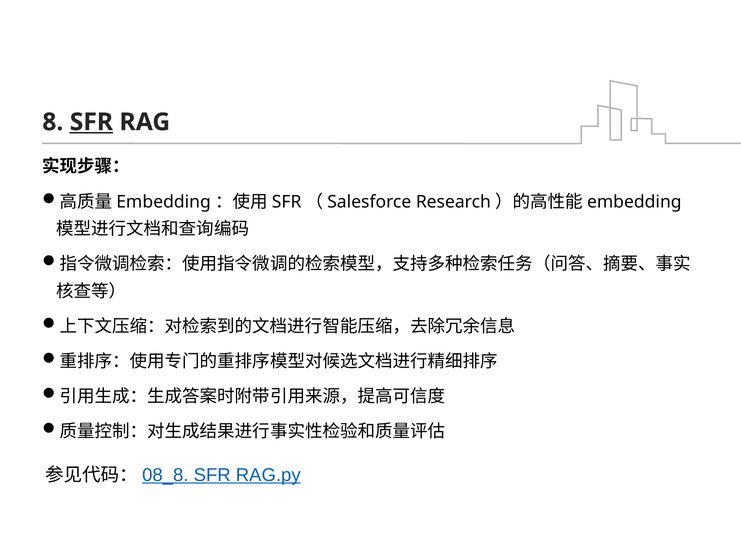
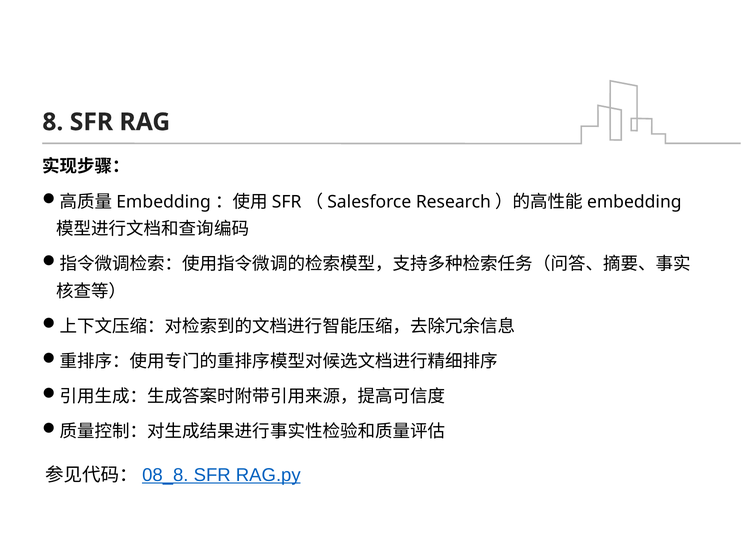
SFR at (91, 122) underline: present -> none
